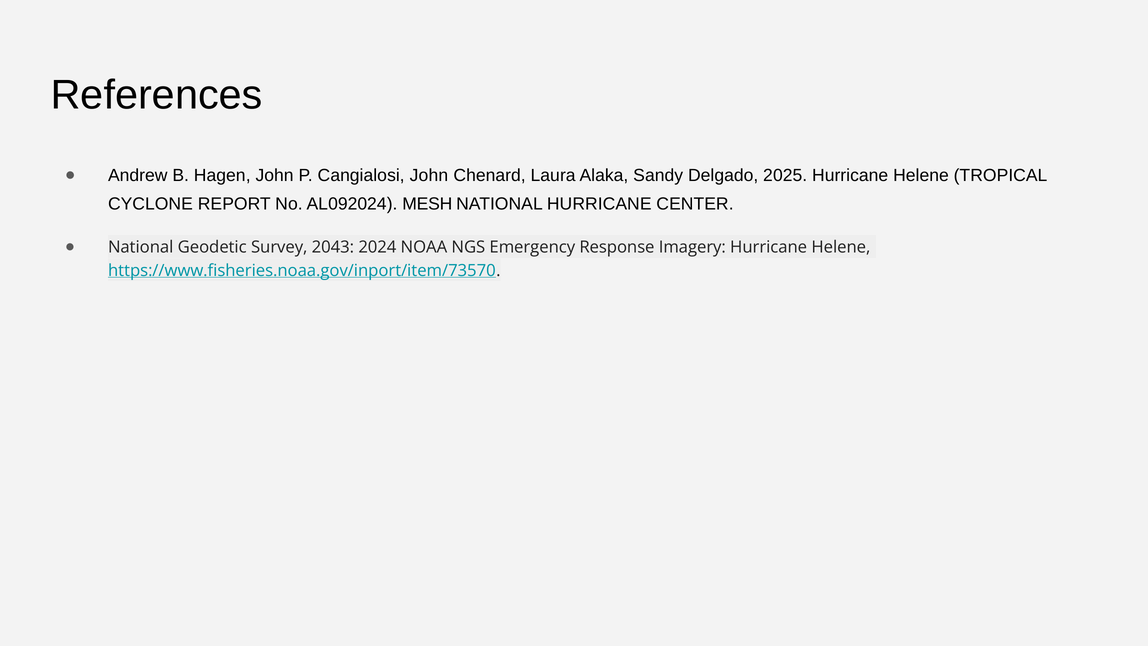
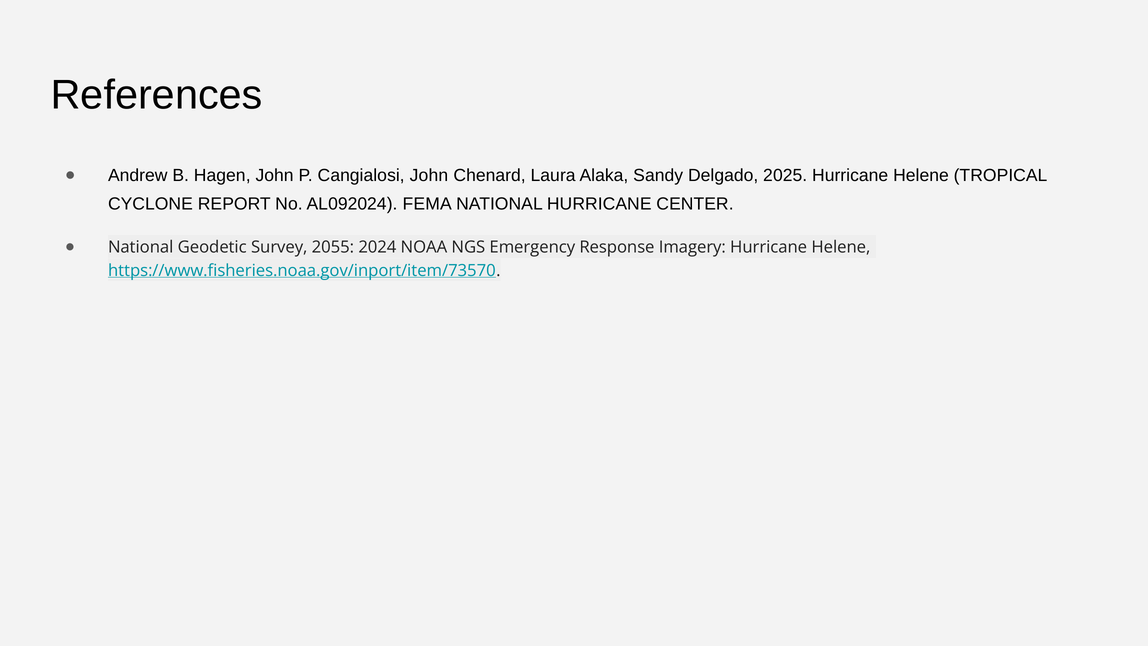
MESH: MESH -> FEMA
2043: 2043 -> 2055
